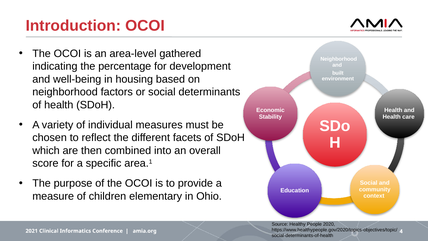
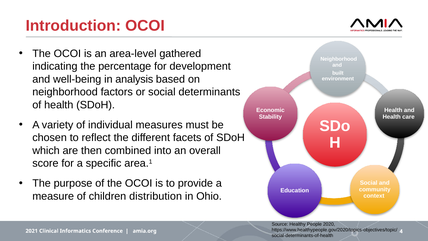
housing: housing -> analysis
elementary: elementary -> distribution
